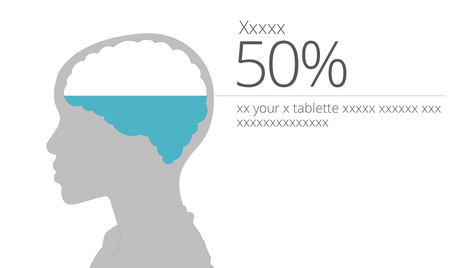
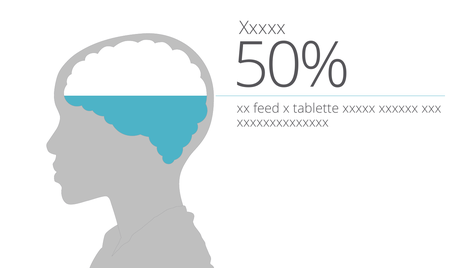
your: your -> feed
